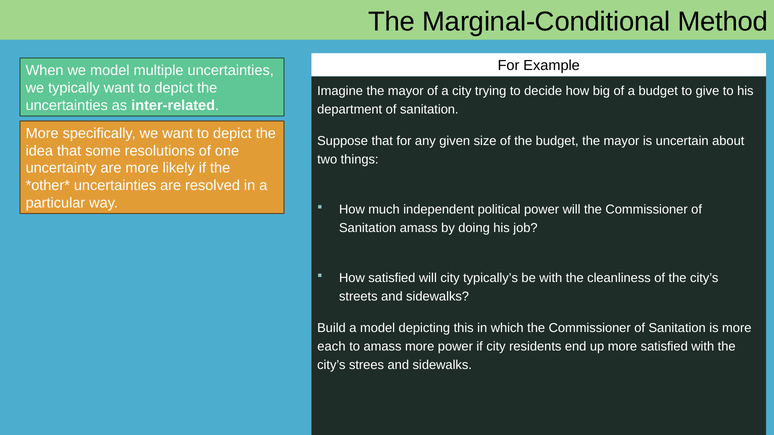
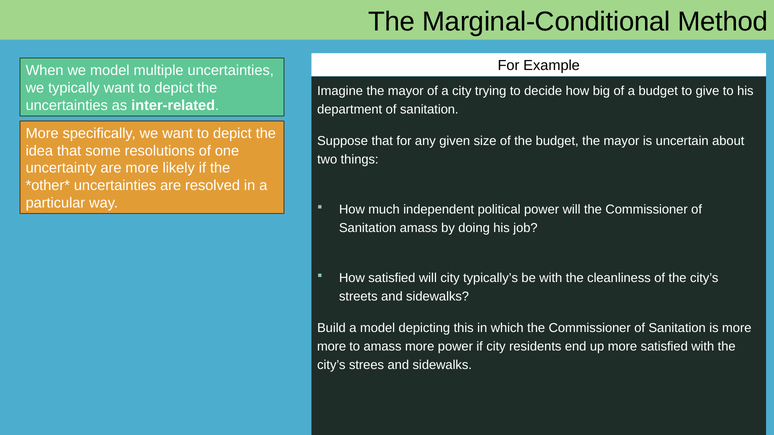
each at (331, 347): each -> more
